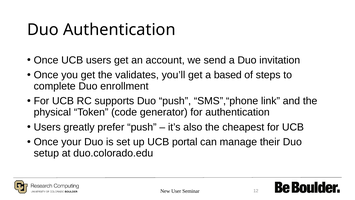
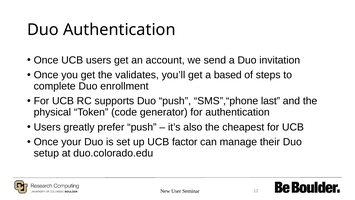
link: link -> last
portal: portal -> factor
